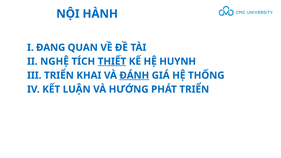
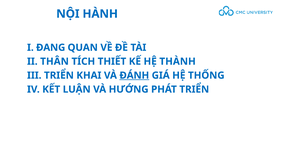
NGHỆ: NGHỆ -> THÂN
THIẾT underline: present -> none
HUYNH: HUYNH -> THÀNH
